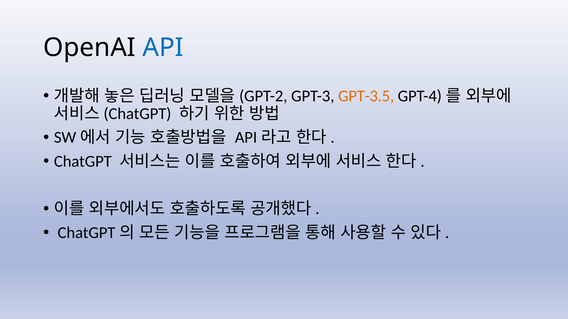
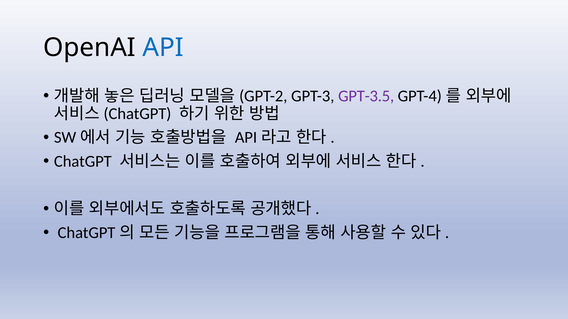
GPT-3.5 colour: orange -> purple
